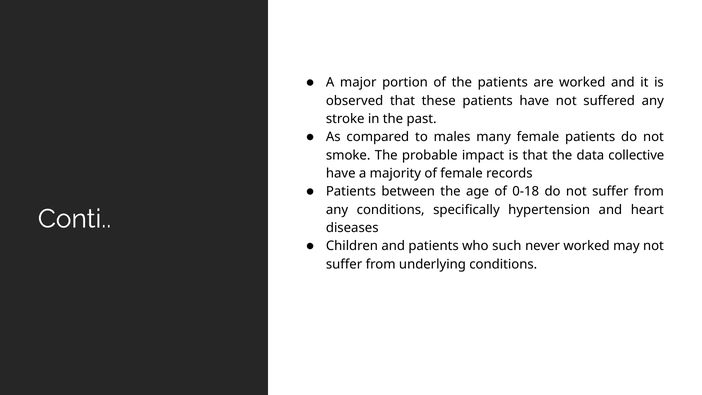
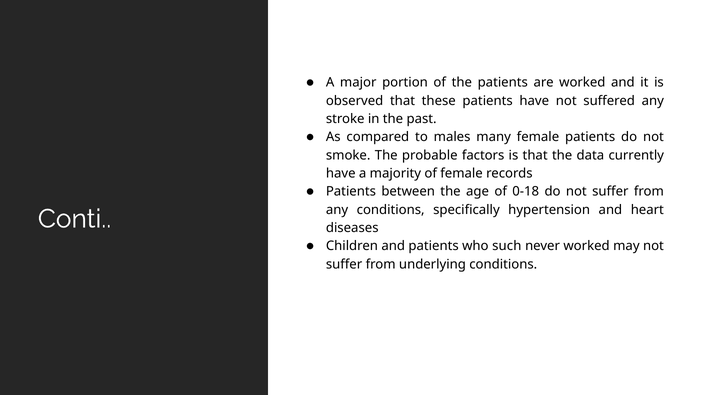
impact: impact -> factors
collective: collective -> currently
